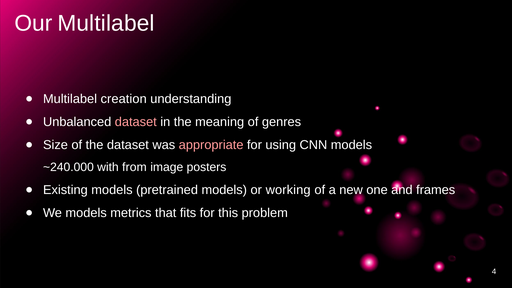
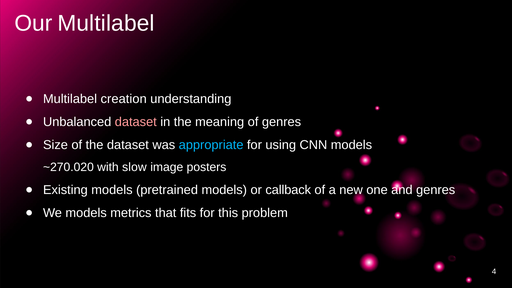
appropriate colour: pink -> light blue
~240.000: ~240.000 -> ~270.020
from: from -> slow
working: working -> callback
and frames: frames -> genres
